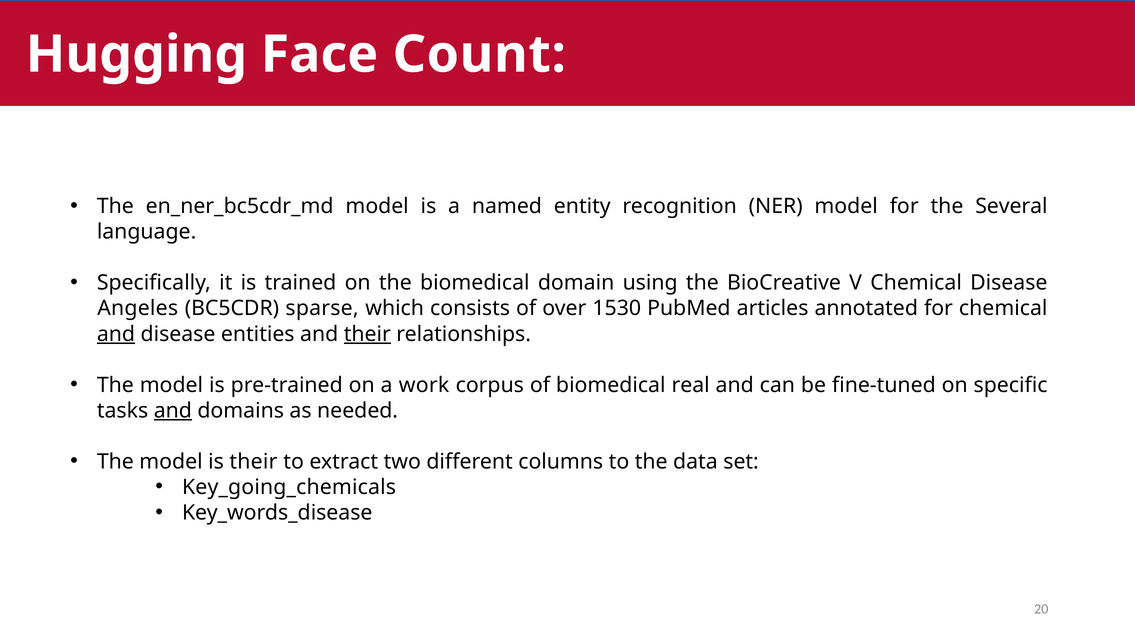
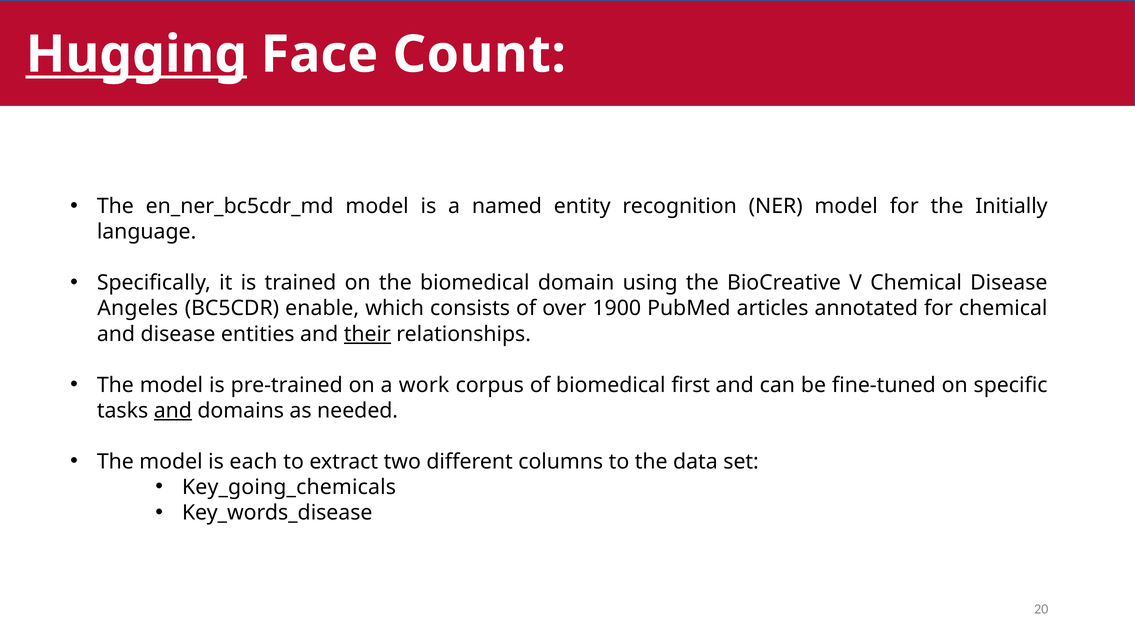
Hugging underline: none -> present
Several: Several -> Initially
sparse: sparse -> enable
1530: 1530 -> 1900
and at (116, 334) underline: present -> none
real: real -> first
is their: their -> each
